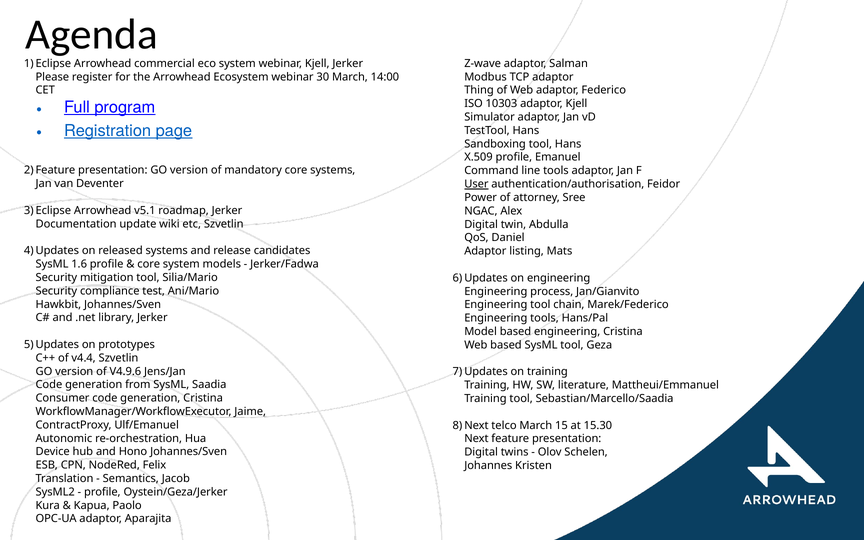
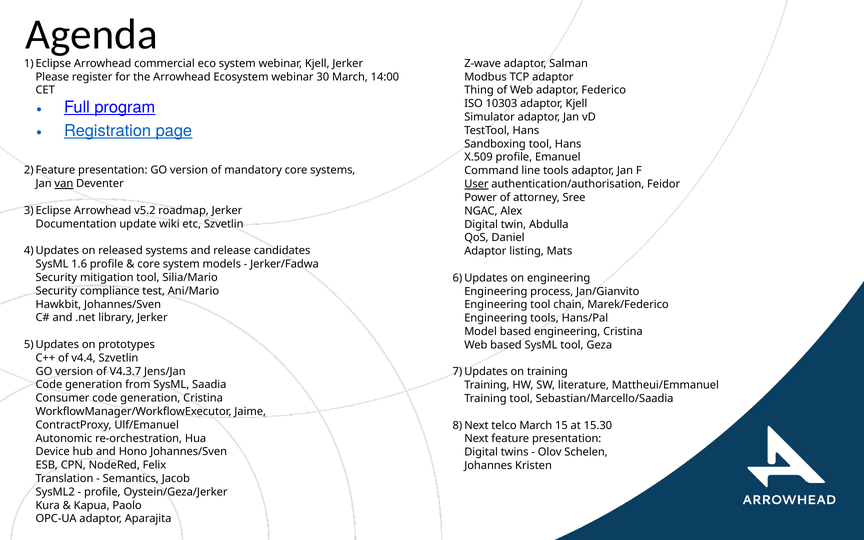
van underline: none -> present
v5.1: v5.1 -> v5.2
V4.9.6: V4.9.6 -> V4.3.7
